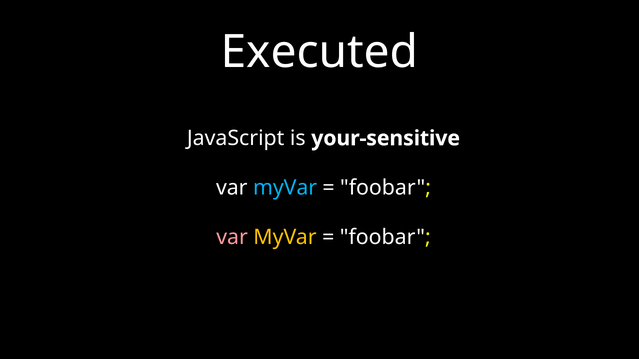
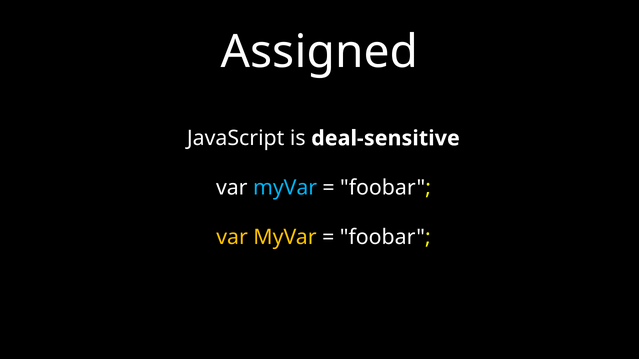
Executed: Executed -> Assigned
your-sensitive: your-sensitive -> deal-sensitive
var at (232, 238) colour: pink -> yellow
